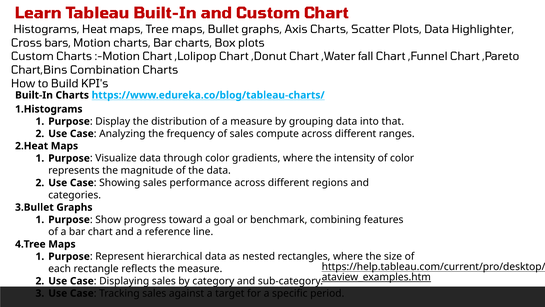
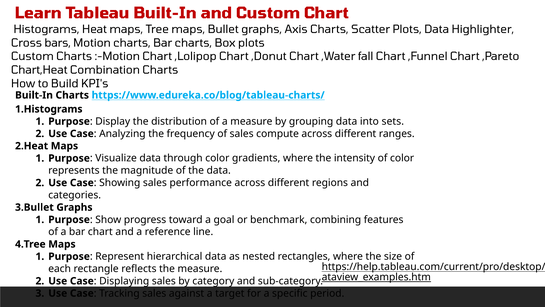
Chart,Bins: Chart,Bins -> Chart,Heat
that: that -> sets
